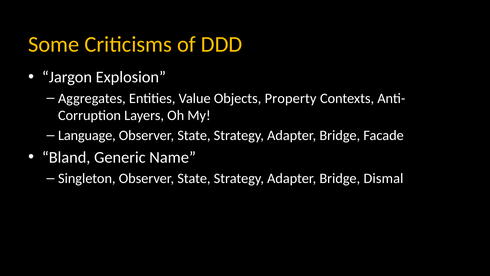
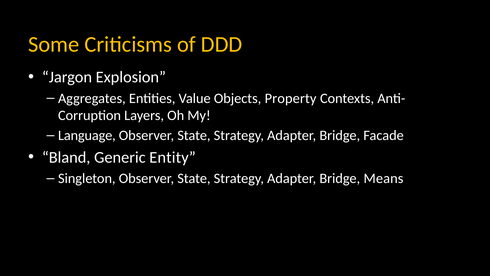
Name: Name -> Entity
Dismal: Dismal -> Means
